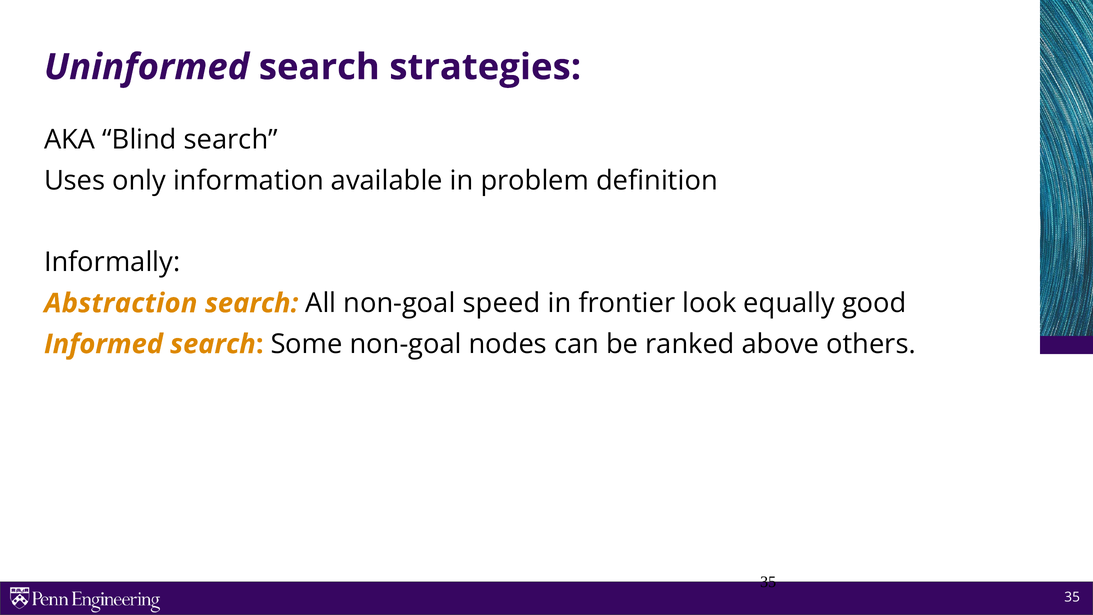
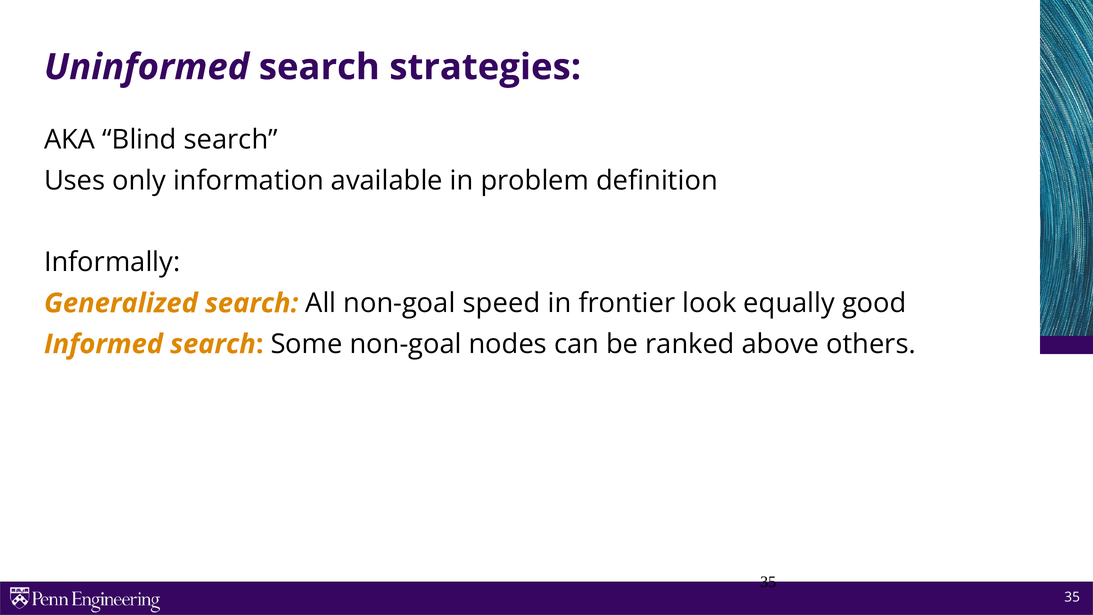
Abstraction: Abstraction -> Generalized
